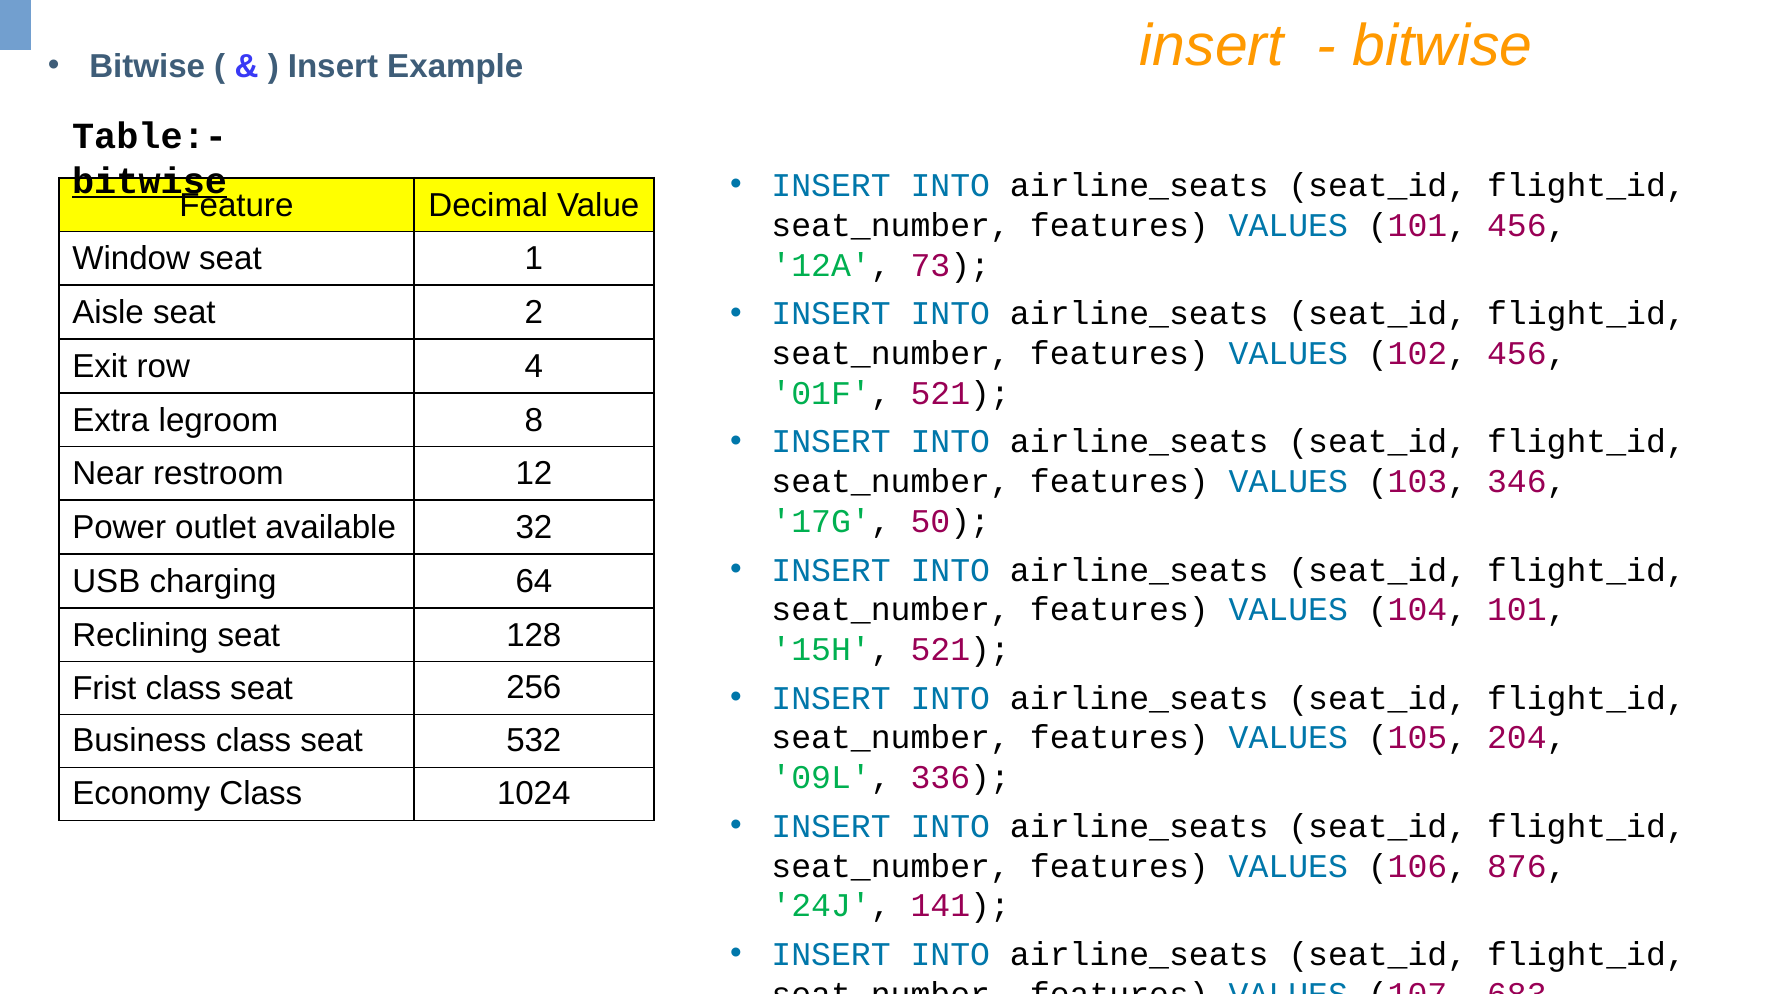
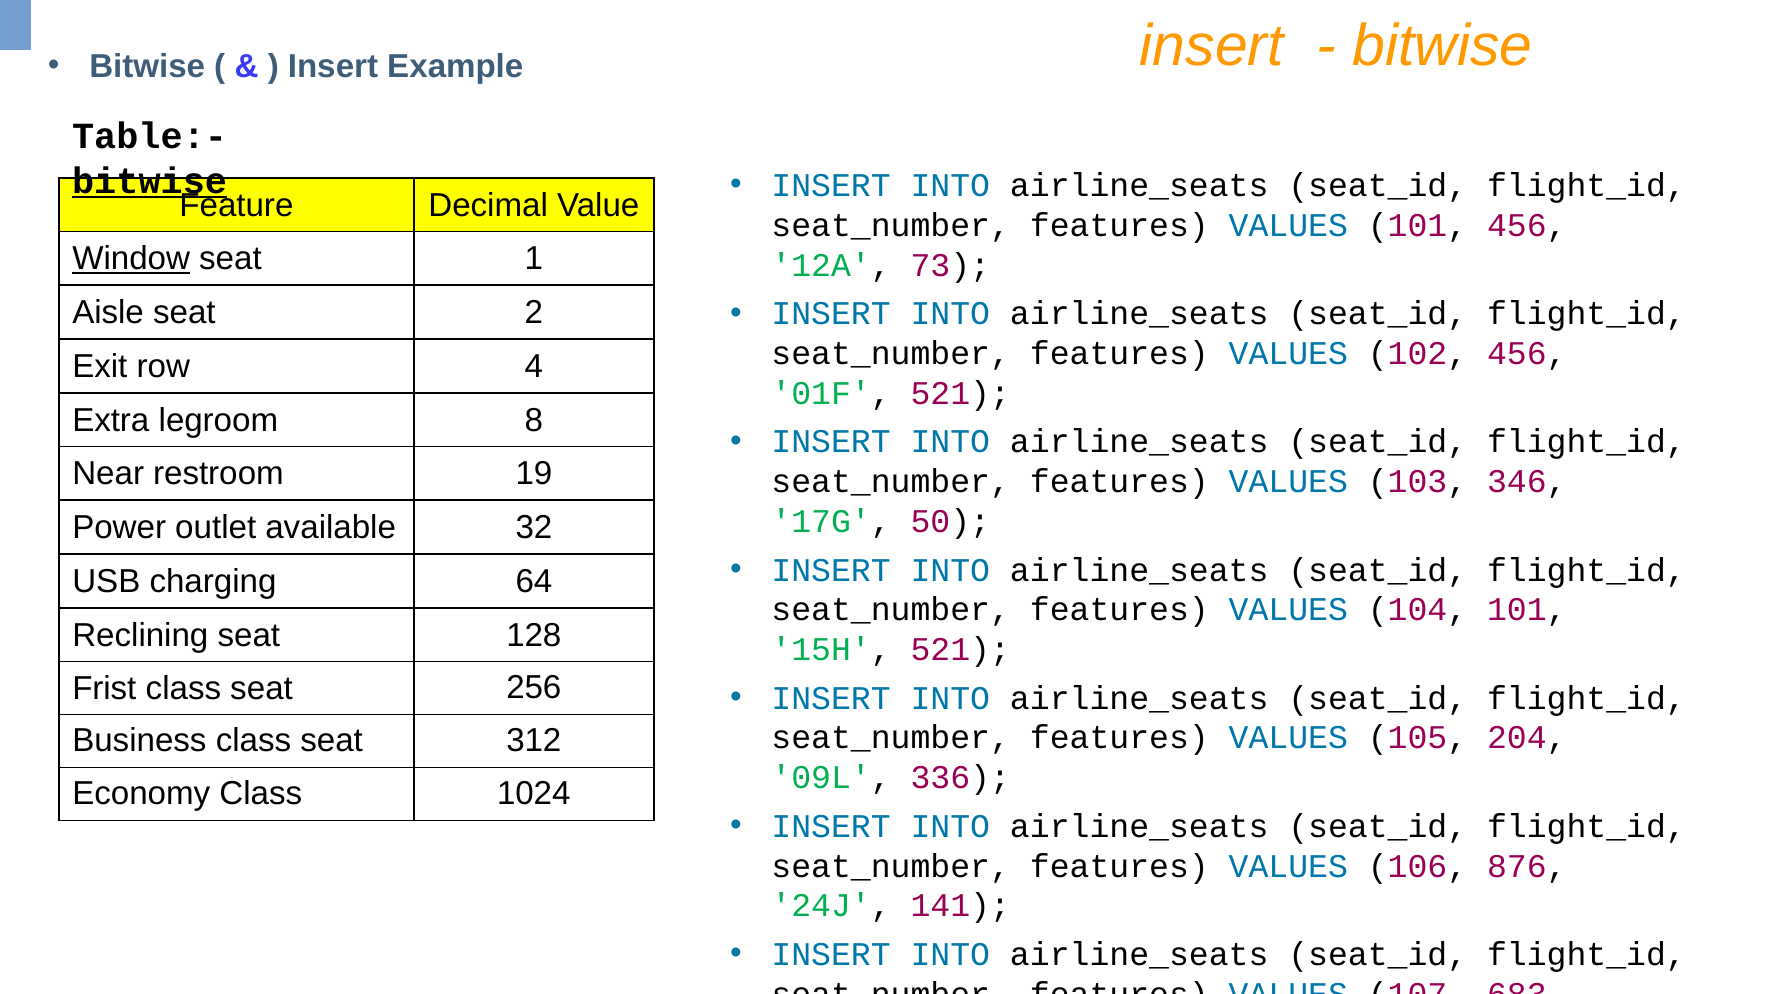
Window underline: none -> present
12: 12 -> 19
532: 532 -> 312
